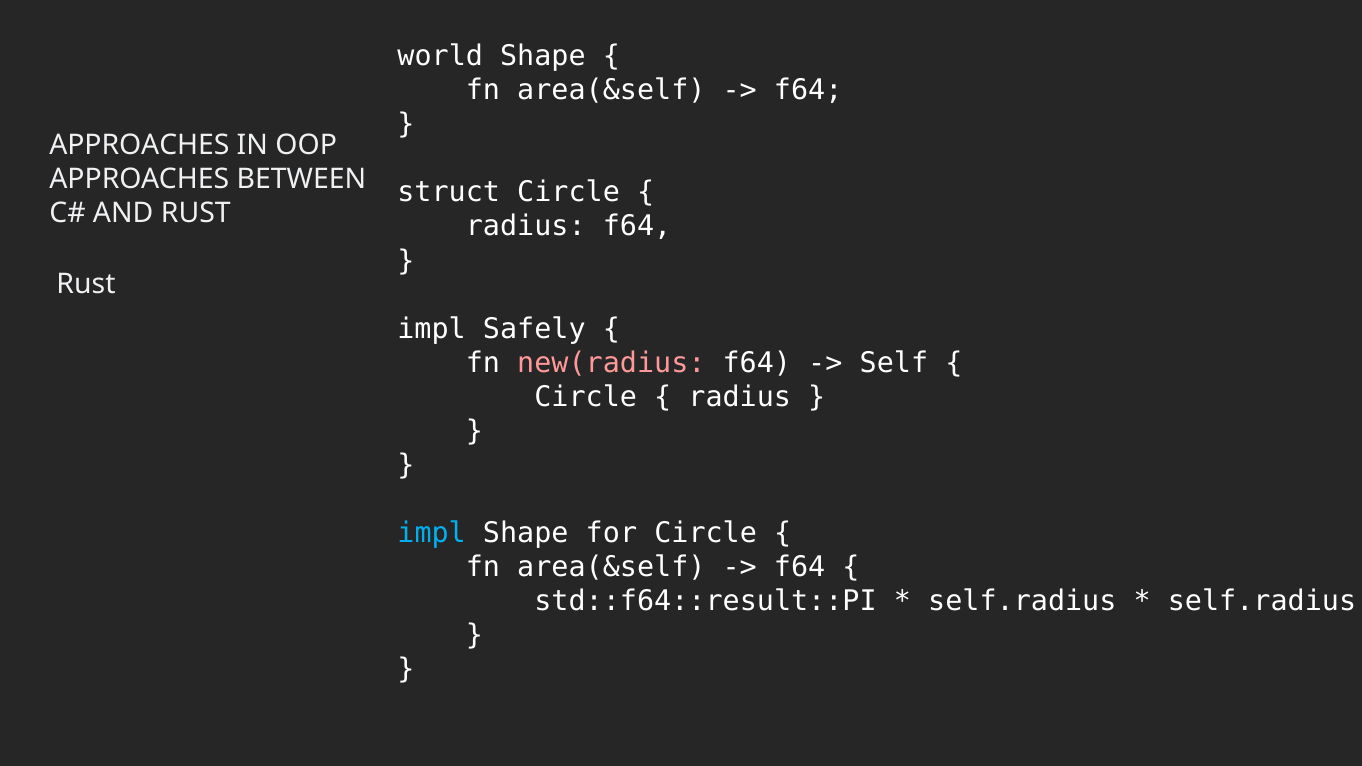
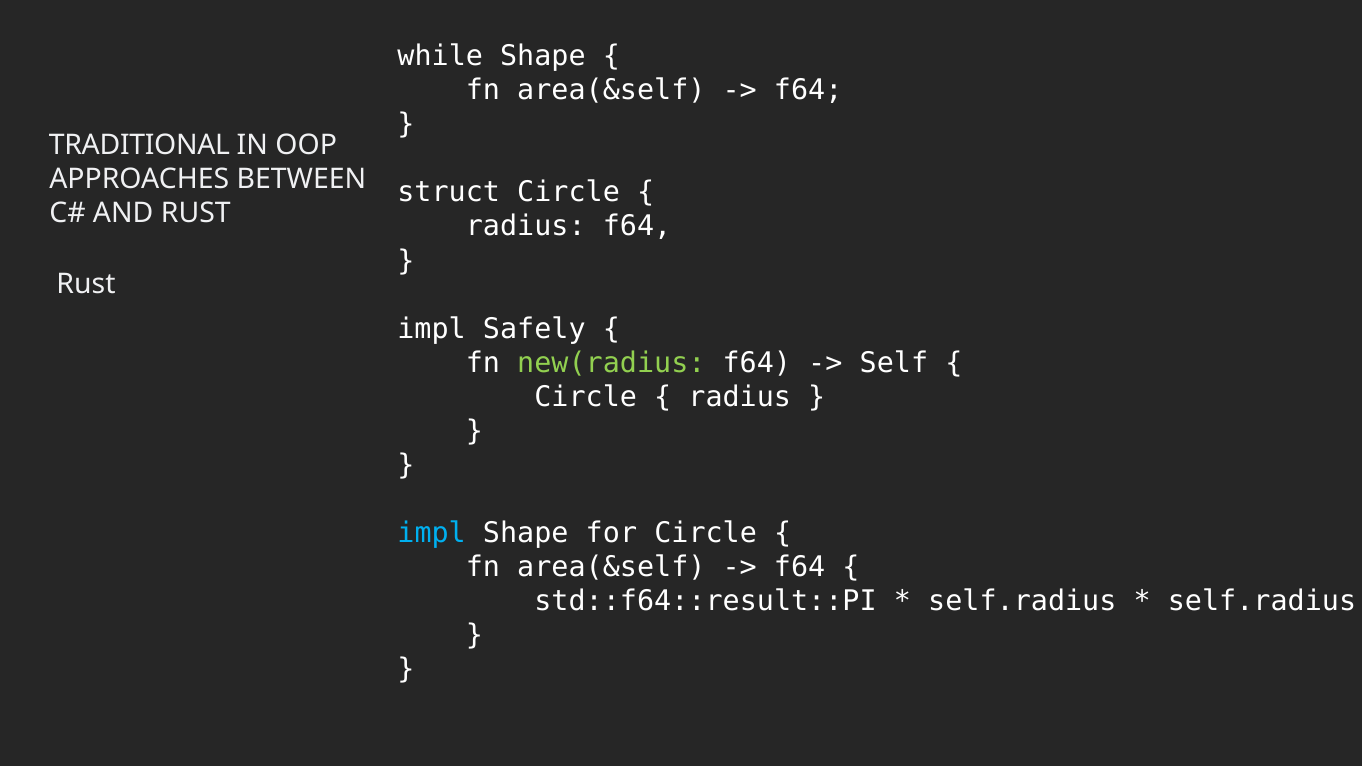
world: world -> while
APPROACHES at (139, 145): APPROACHES -> TRADITIONAL
new(radius colour: pink -> light green
